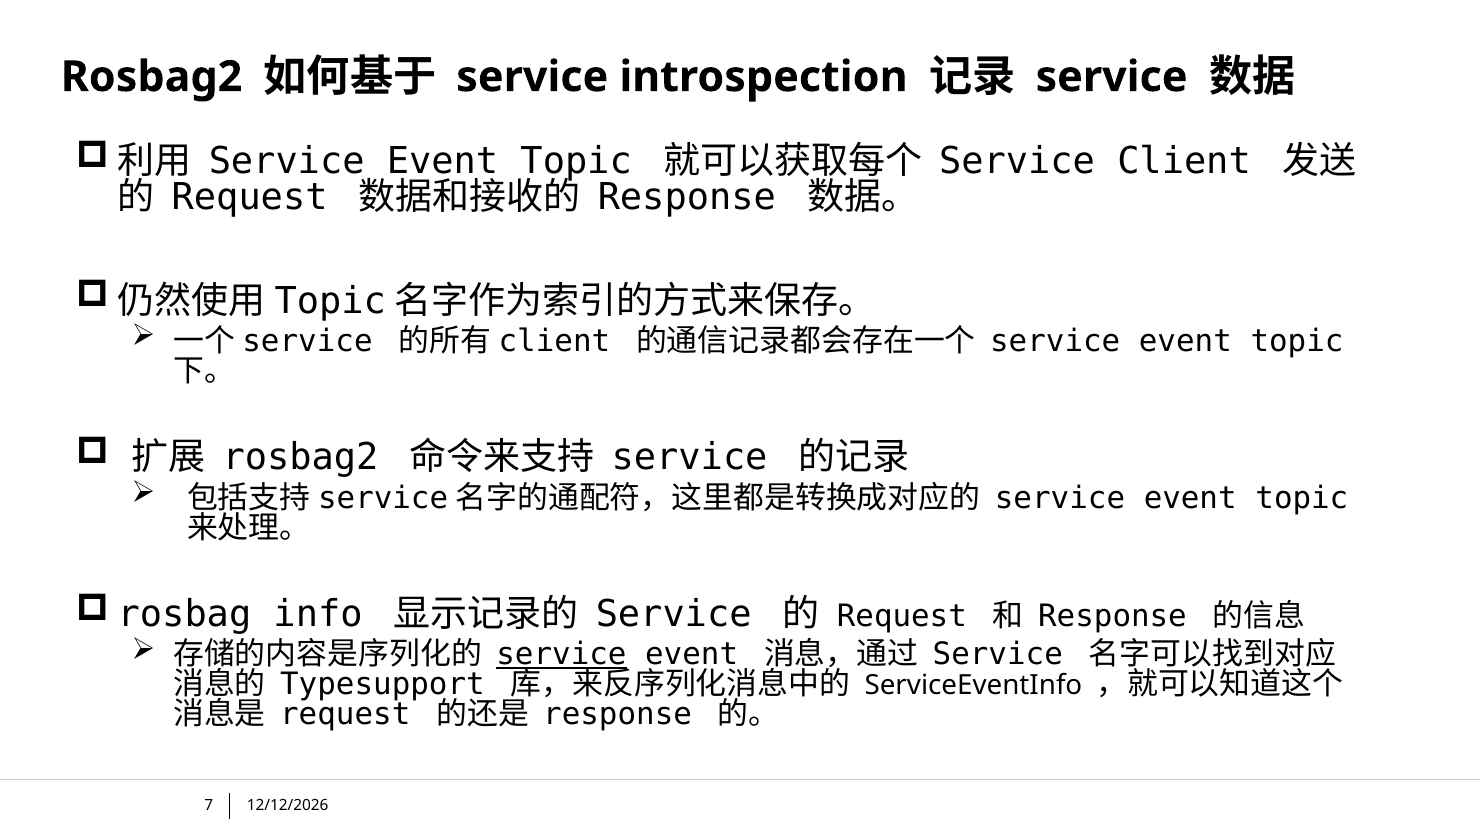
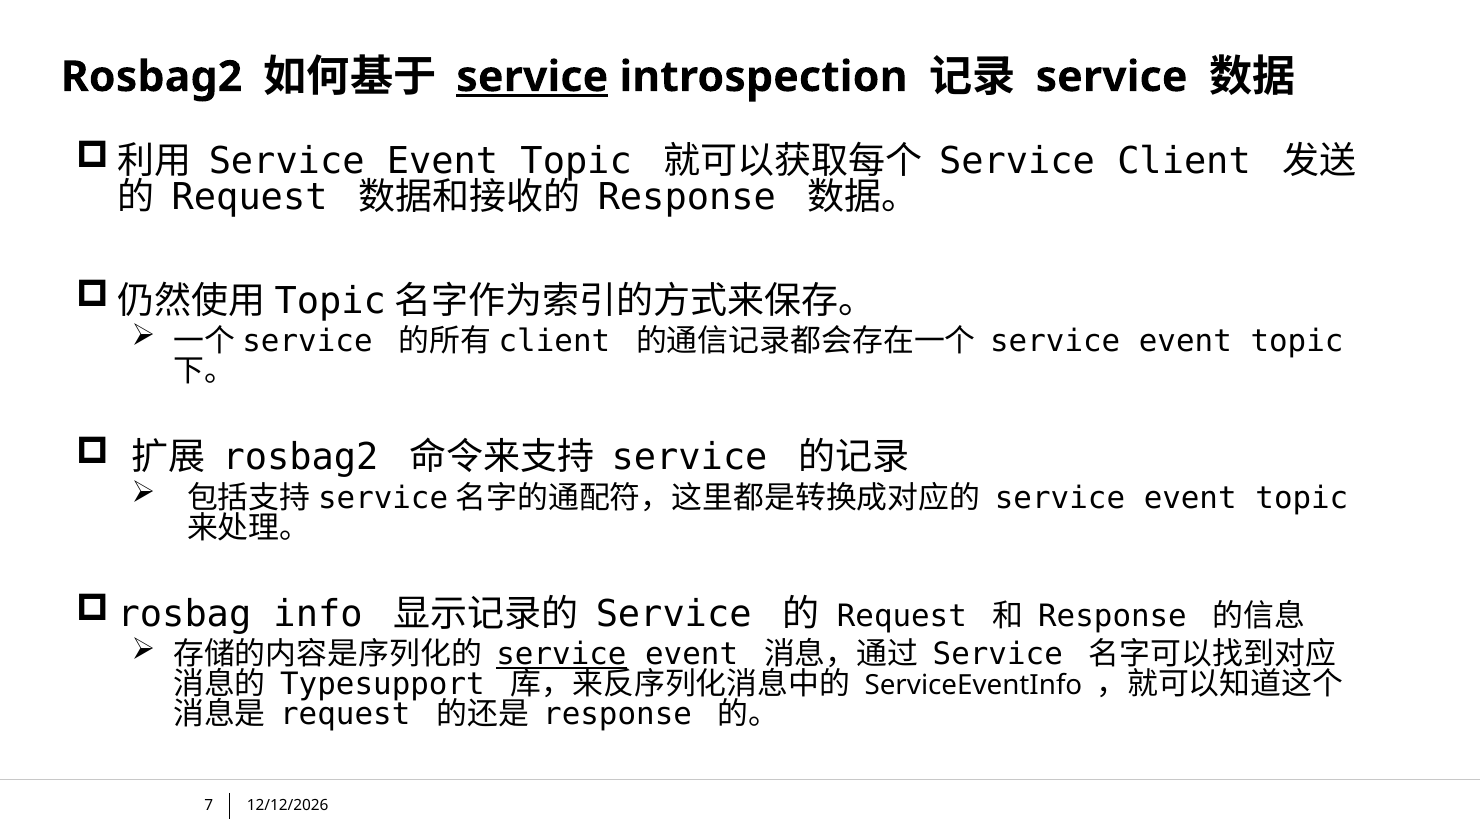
service at (532, 77) underline: none -> present
